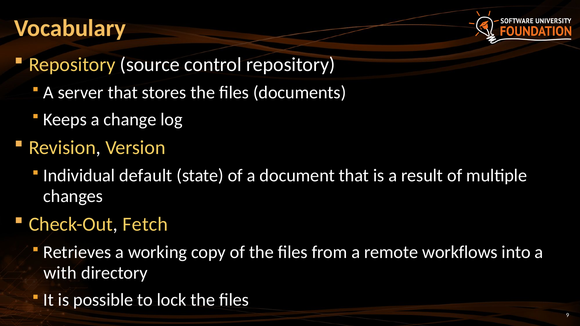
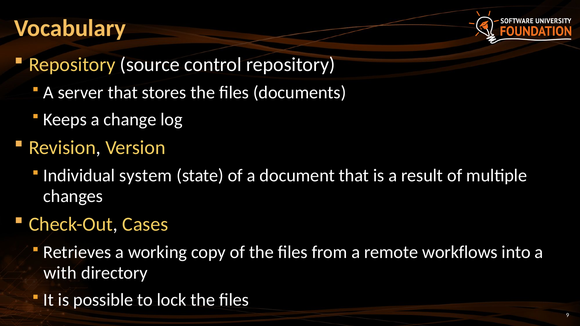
default: default -> system
Fetch: Fetch -> Cases
